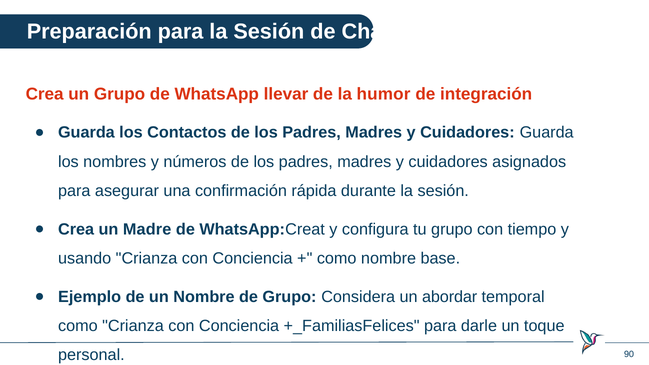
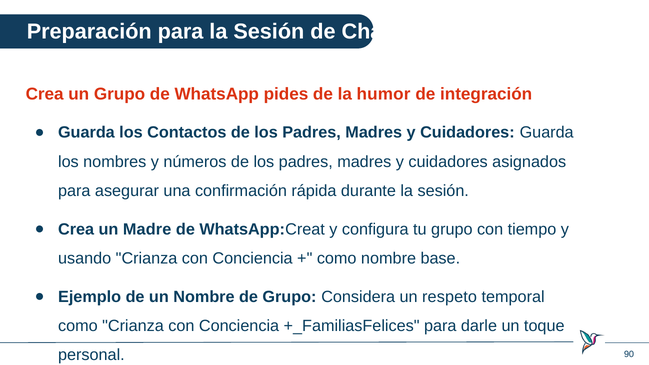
llevar: llevar -> pides
abordar: abordar -> respeto
